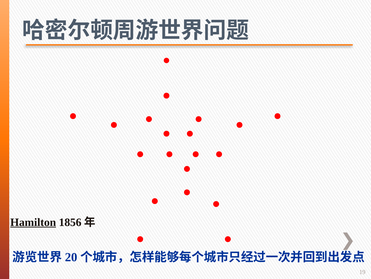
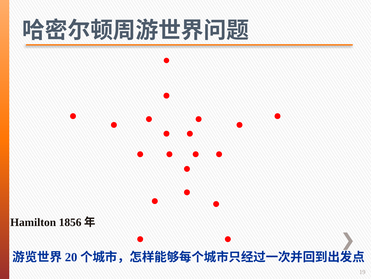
Hamilton underline: present -> none
